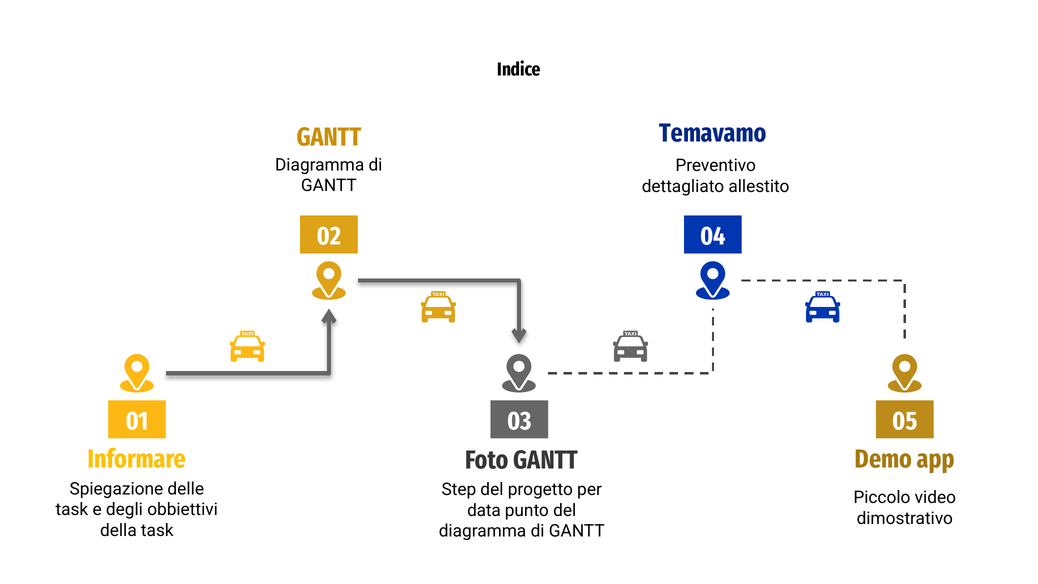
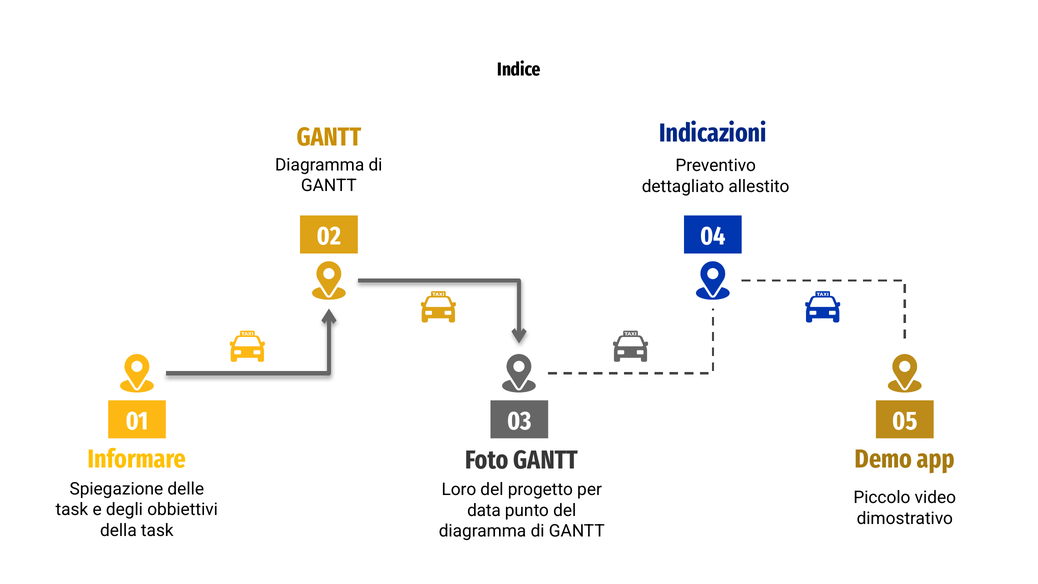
Temavamo: Temavamo -> Indicazioni
Step: Step -> Loro
